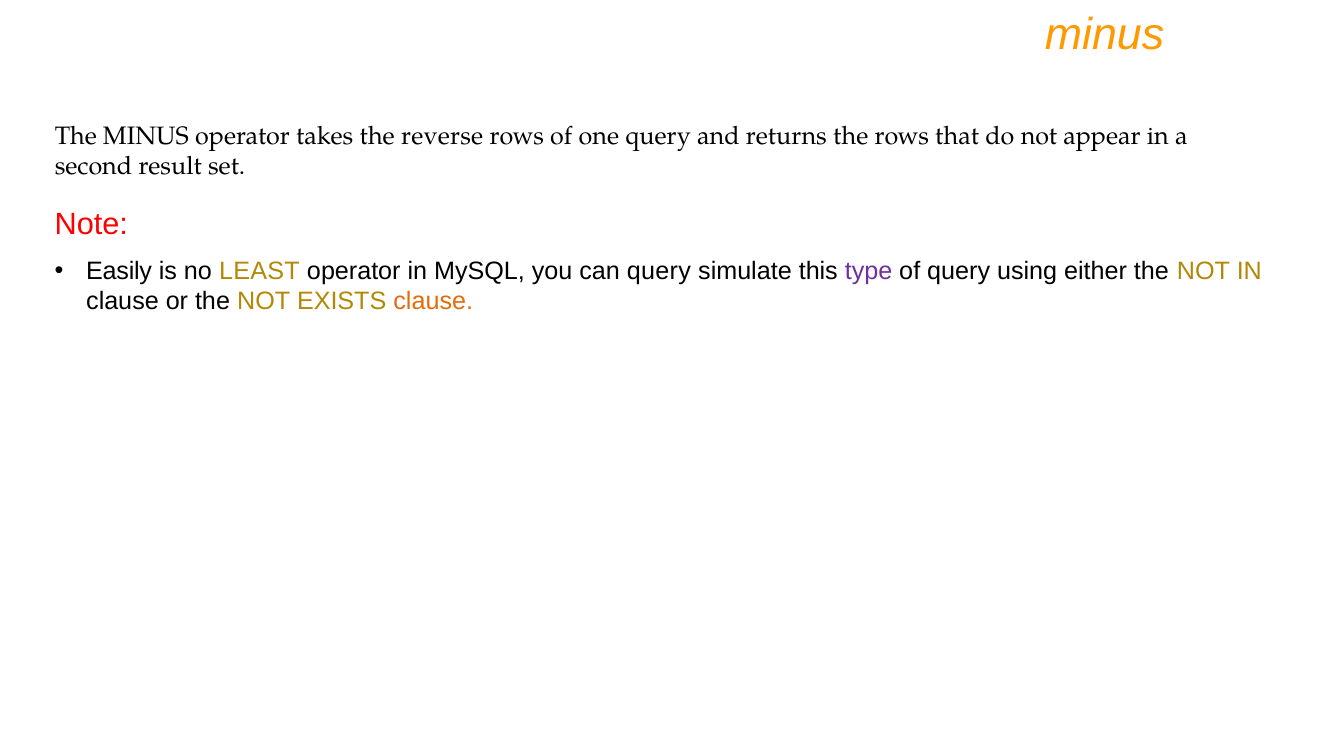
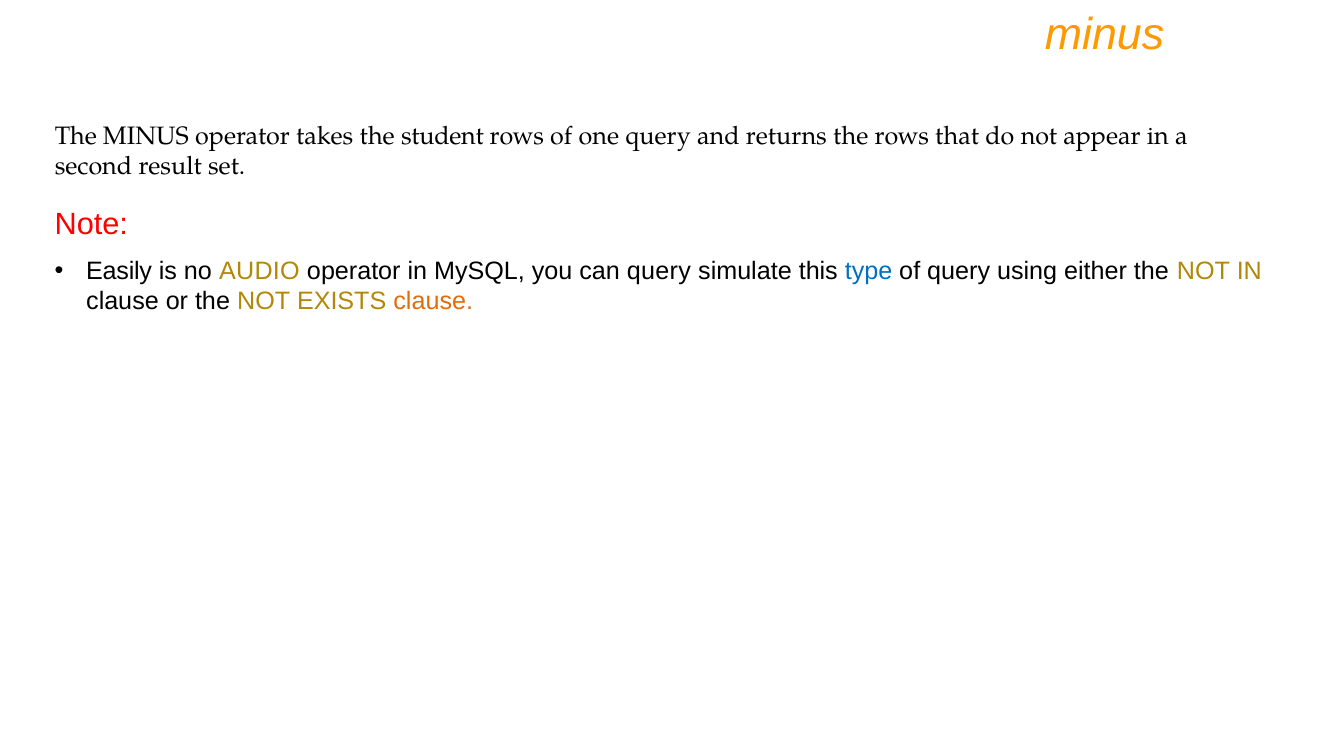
reverse: reverse -> student
LEAST: LEAST -> AUDIO
type colour: purple -> blue
